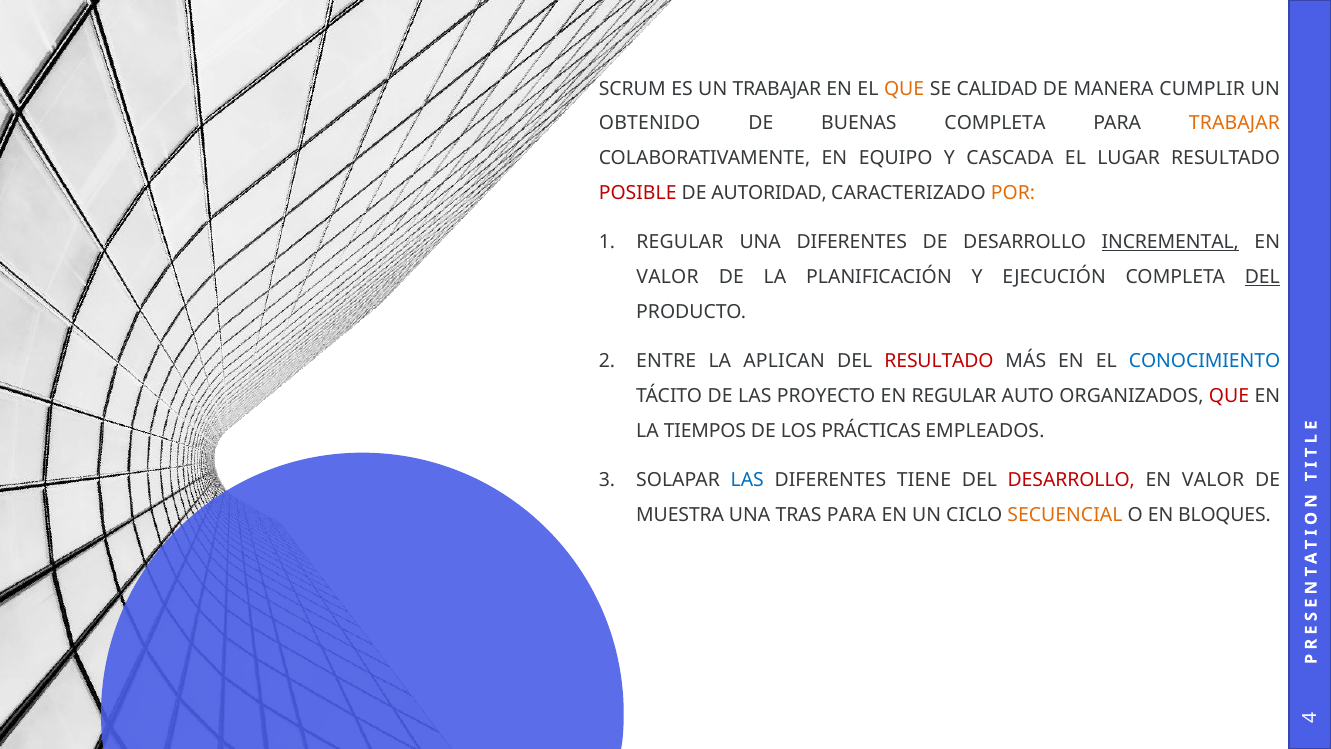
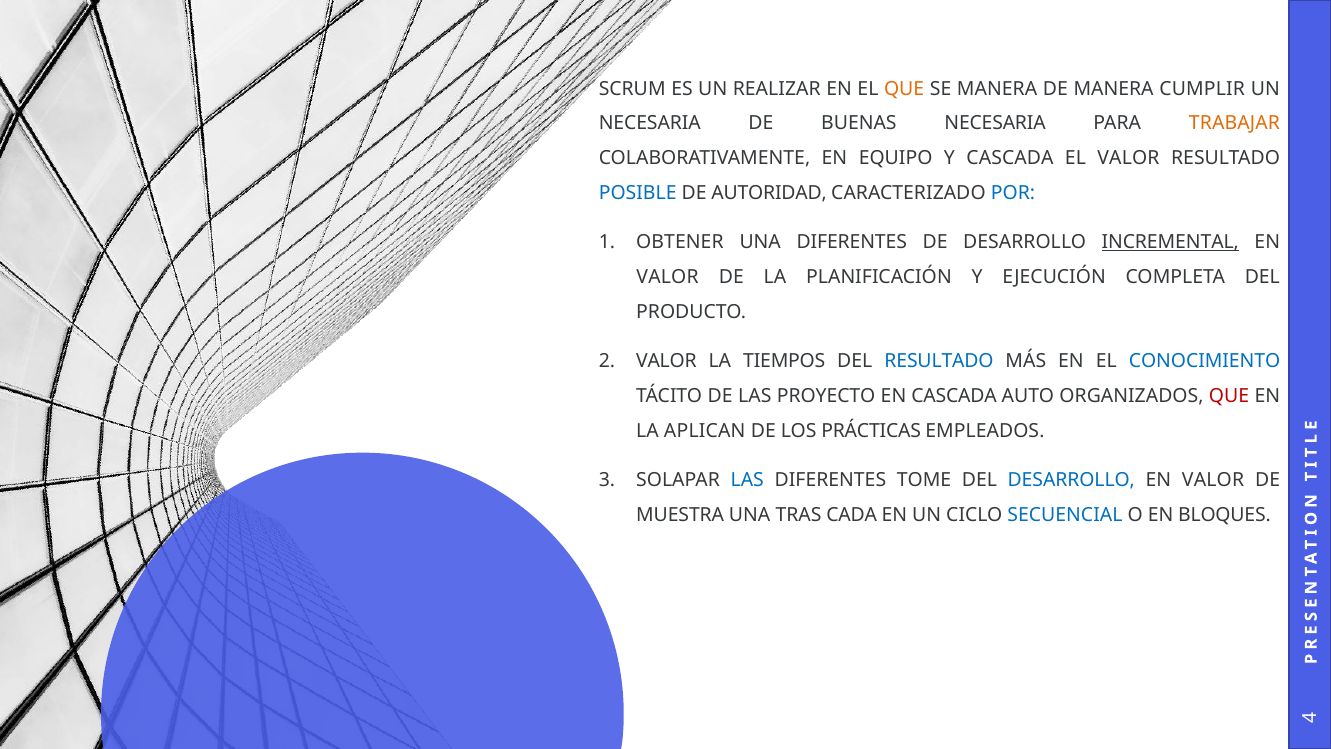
UN TRABAJAR: TRABAJAR -> REALIZAR
SE CALIDAD: CALIDAD -> MANERA
OBTENIDO at (650, 124): OBTENIDO -> NECESARIA
BUENAS COMPLETA: COMPLETA -> NECESARIA
EL LUGAR: LUGAR -> VALOR
POSIBLE colour: red -> blue
POR colour: orange -> blue
REGULAR at (680, 242): REGULAR -> OBTENER
DEL at (1262, 277) underline: present -> none
ENTRE at (666, 361): ENTRE -> VALOR
APLICAN: APLICAN -> TIEMPOS
RESULTADO at (939, 361) colour: red -> blue
EN REGULAR: REGULAR -> CASCADA
TIEMPOS: TIEMPOS -> APLICAN
TIENE: TIENE -> TOME
DESARROLLO at (1071, 480) colour: red -> blue
TRAS PARA: PARA -> CADA
SECUENCIAL colour: orange -> blue
